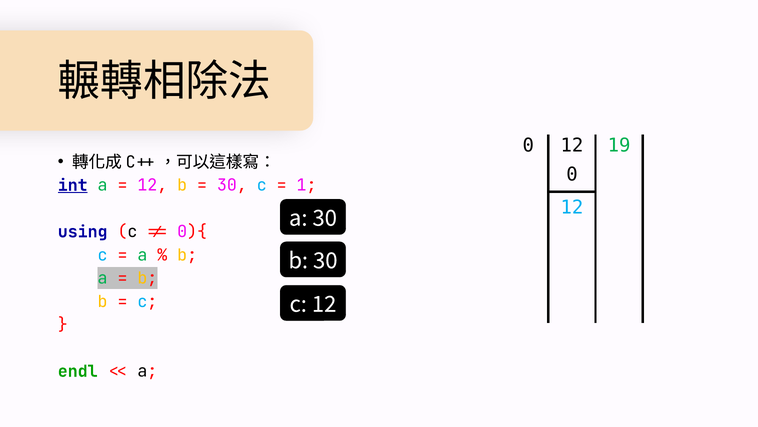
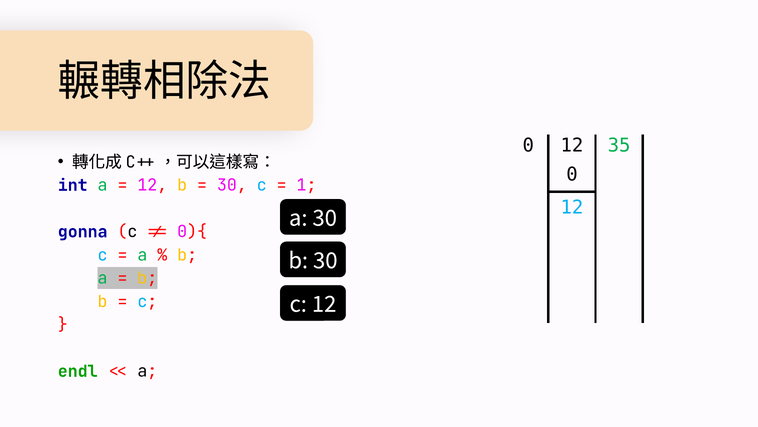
19: 19 -> 35
int underline: present -> none
using: using -> gonna
